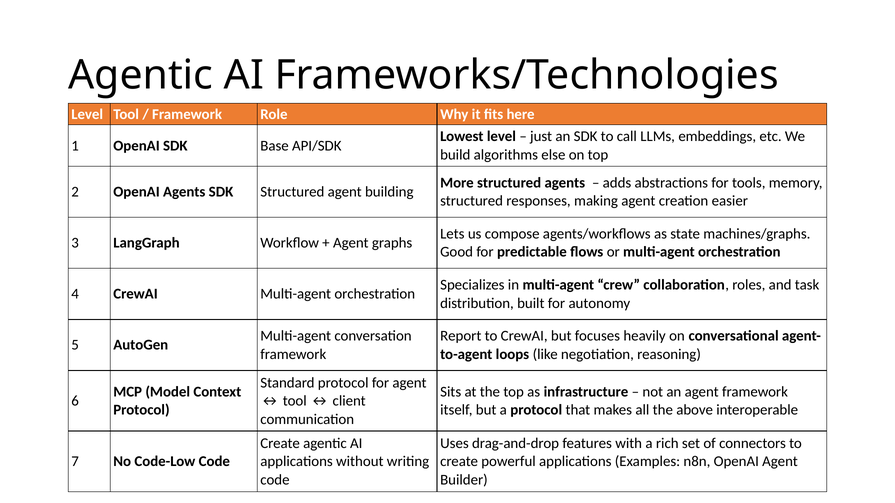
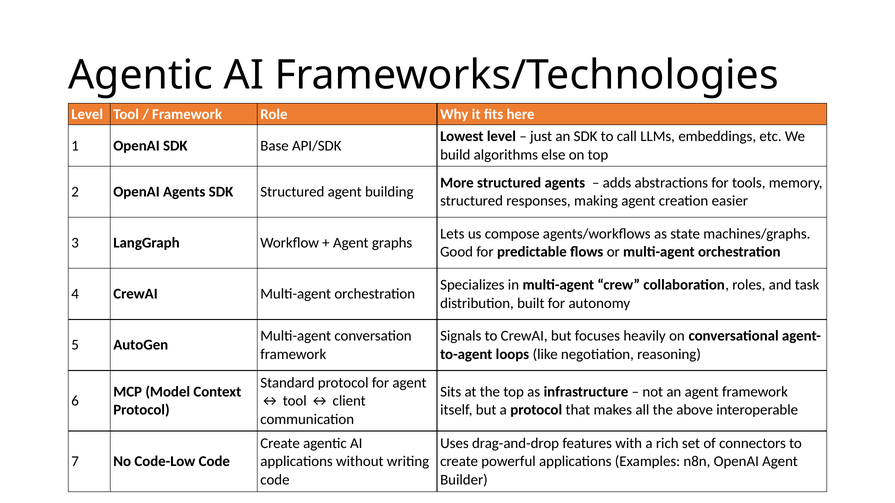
Report: Report -> Signals
